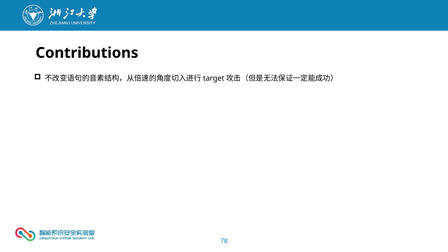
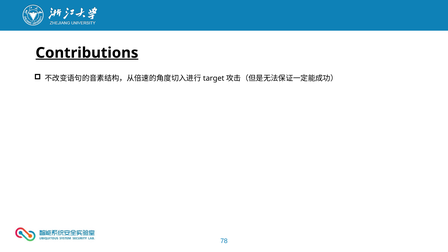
Contributions underline: none -> present
